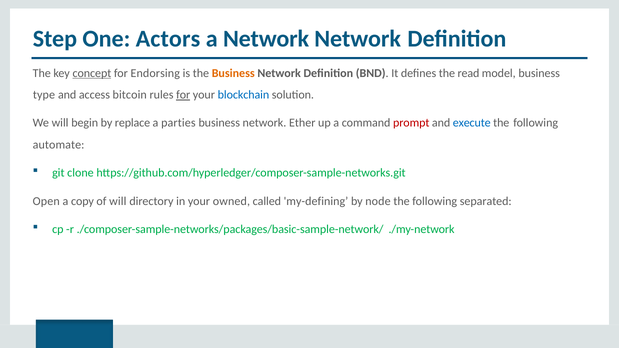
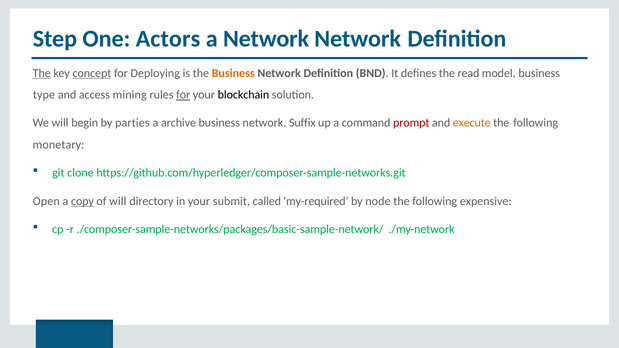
The at (42, 73) underline: none -> present
Endorsing: Endorsing -> Deploying
bitcoin: bitcoin -> mining
blockchain colour: blue -> black
replace: replace -> parties
parties: parties -> archive
Ether: Ether -> Suffix
execute colour: blue -> orange
automate: automate -> monetary
copy underline: none -> present
owned: owned -> submit
my-defining: my-defining -> my-required
separated: separated -> expensive
